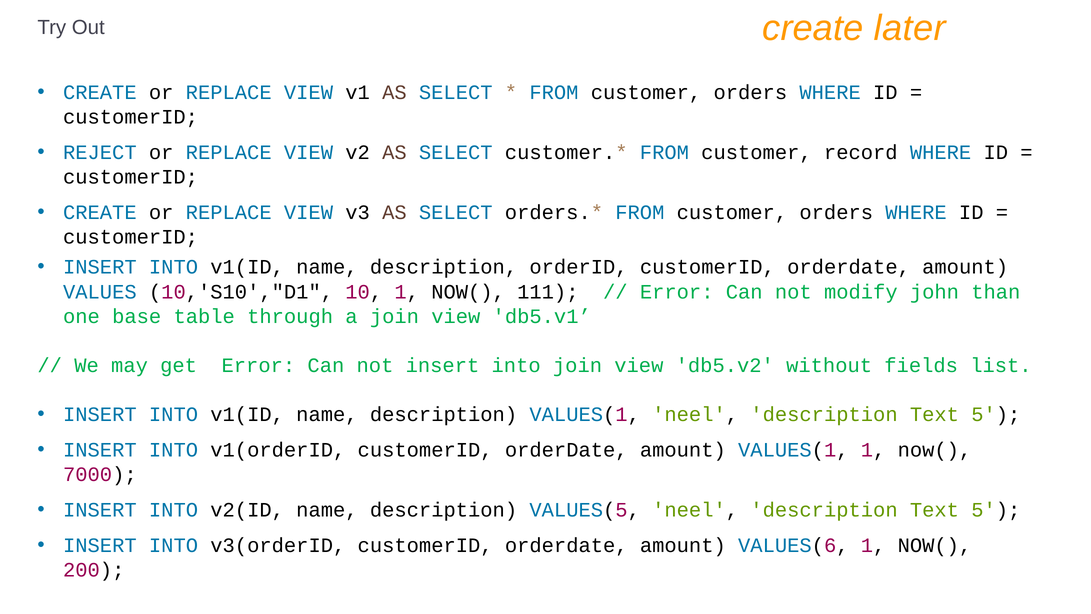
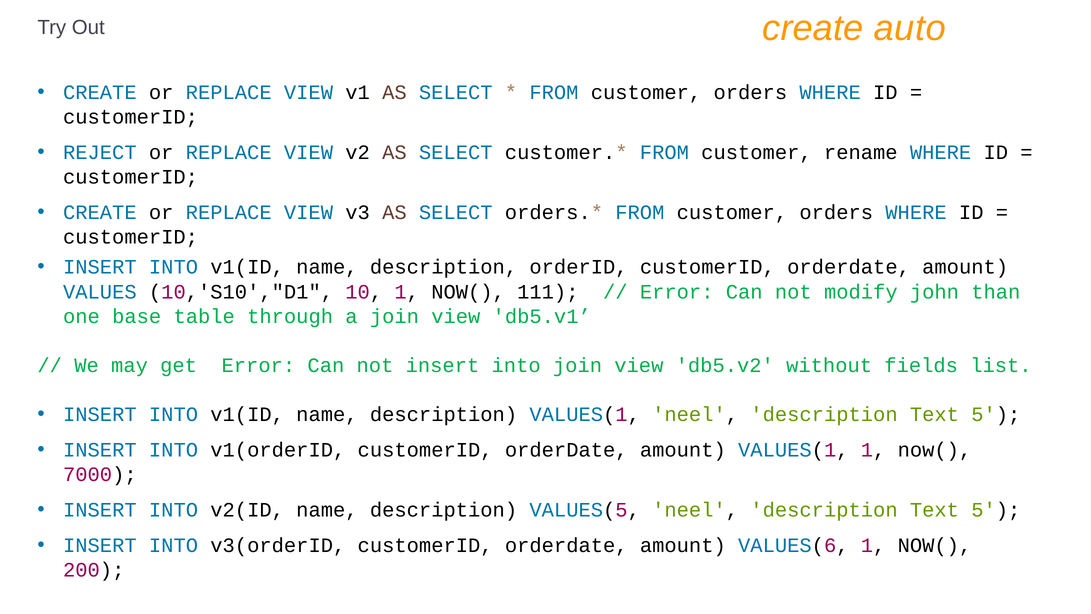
later: later -> auto
record: record -> rename
